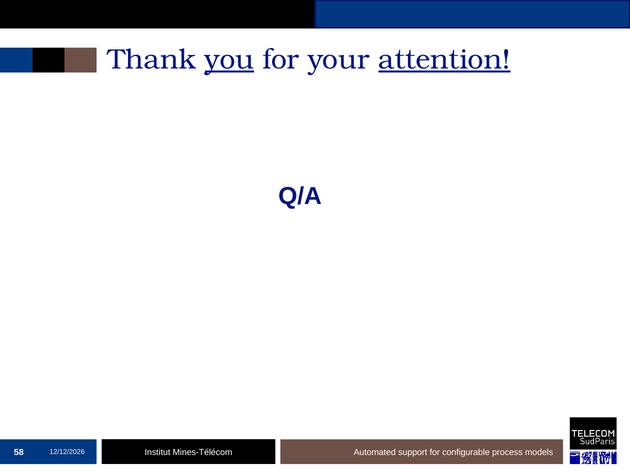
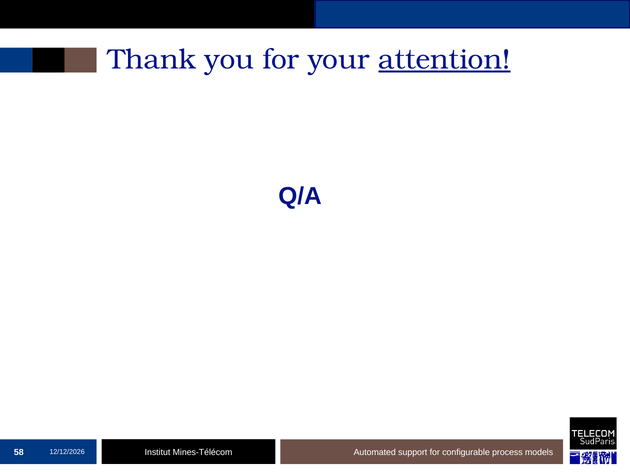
you underline: present -> none
